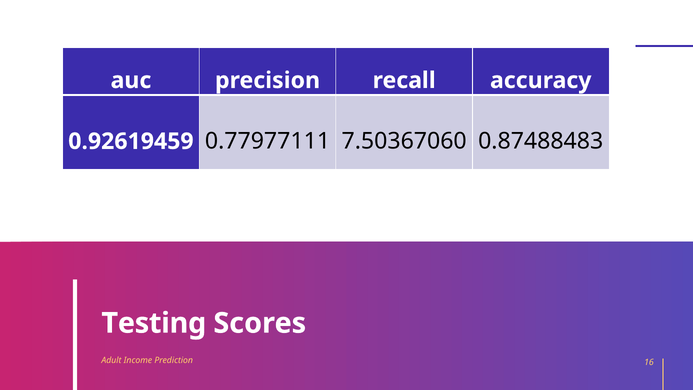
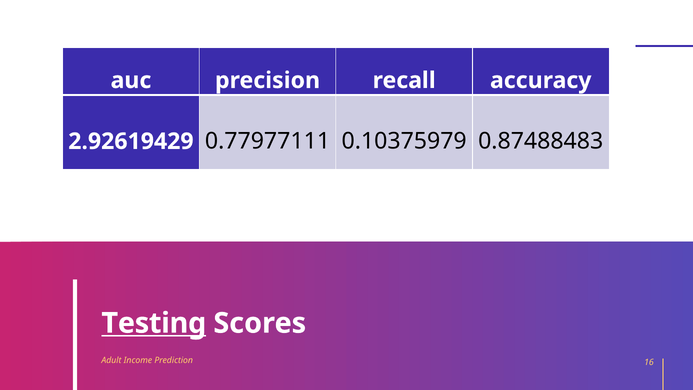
0.92619459: 0.92619459 -> 2.92619429
7.50367060: 7.50367060 -> 0.10375979
Testing underline: none -> present
